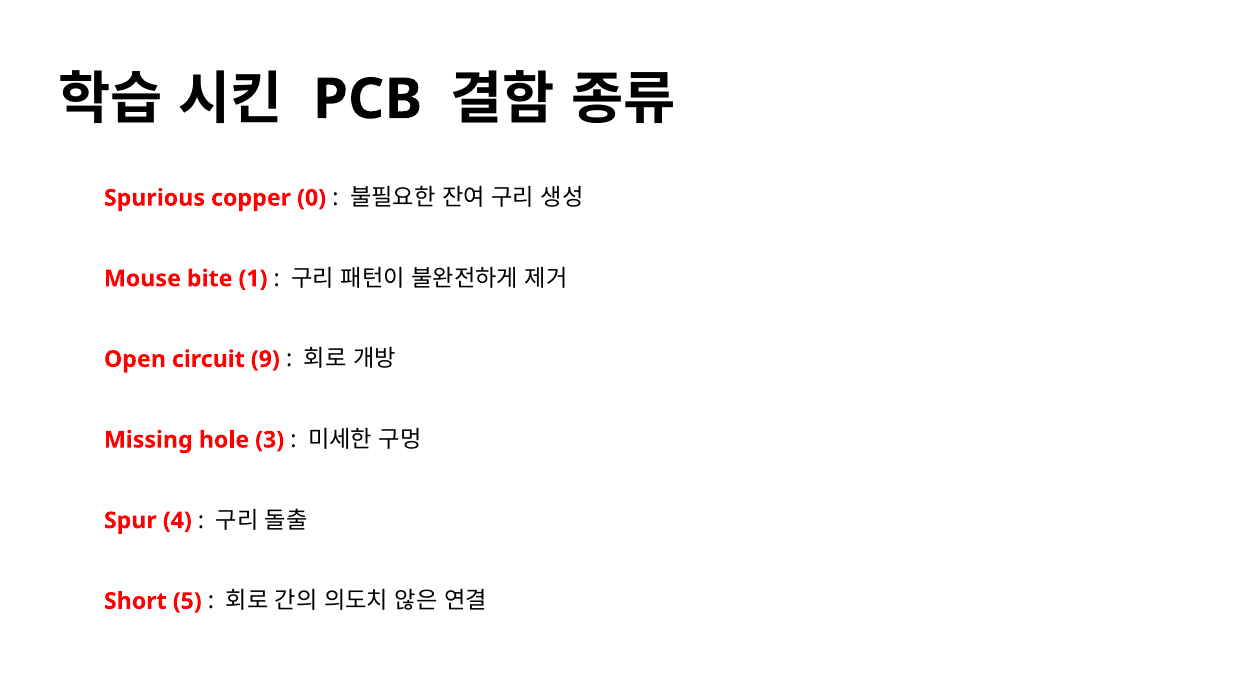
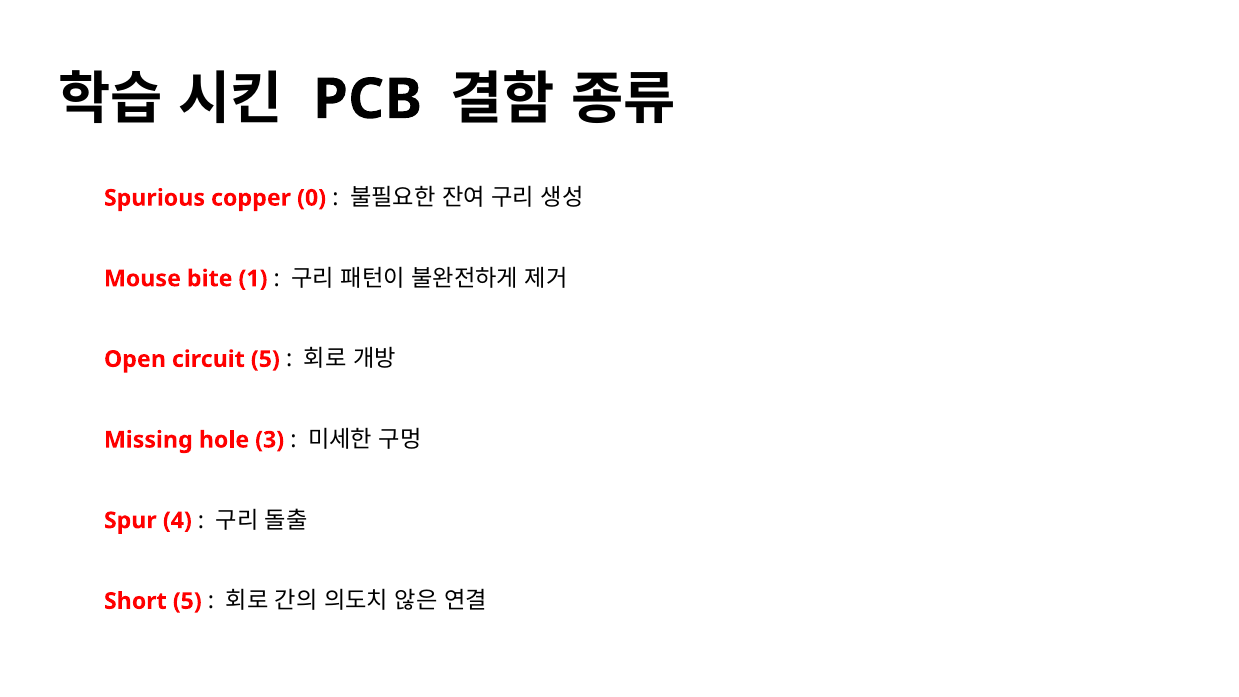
circuit 9: 9 -> 5
